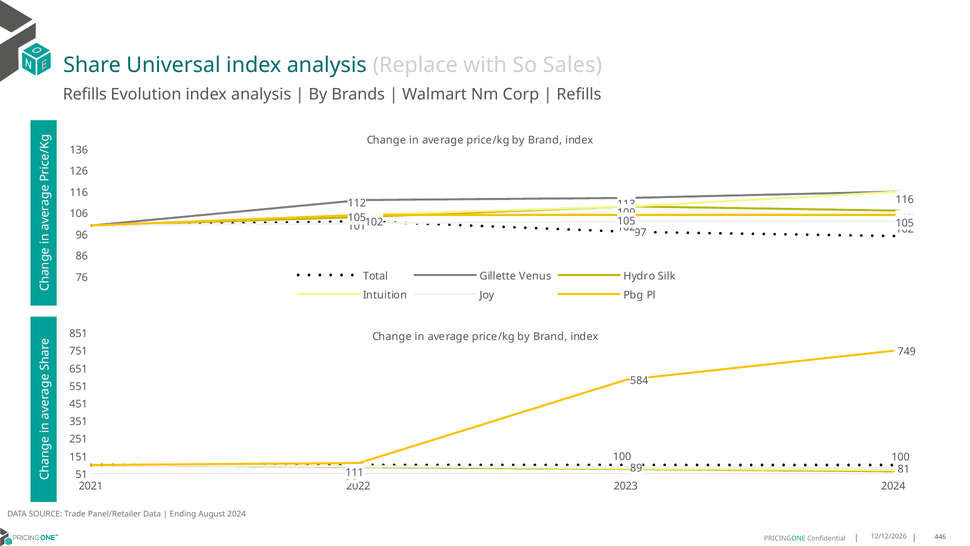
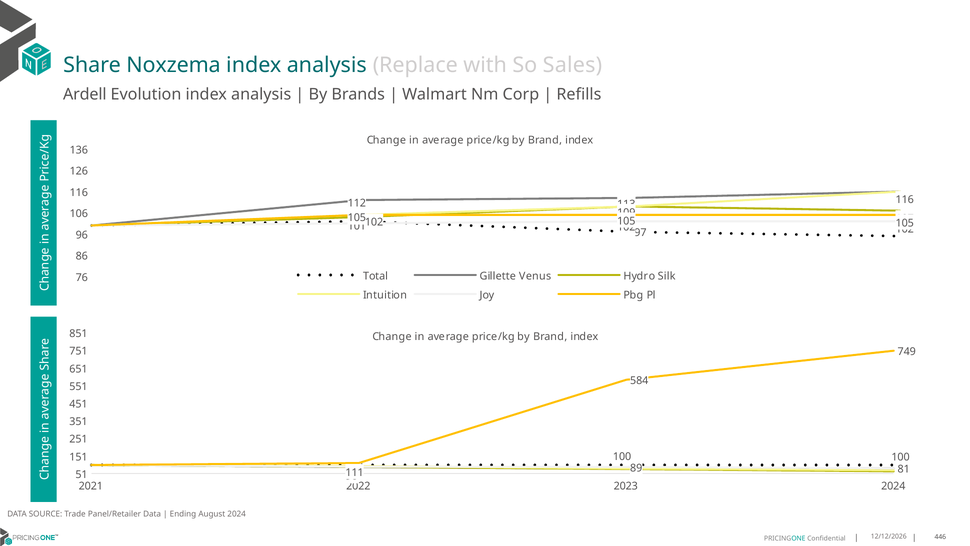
Universal: Universal -> Noxzema
Refills at (85, 95): Refills -> Ardell
